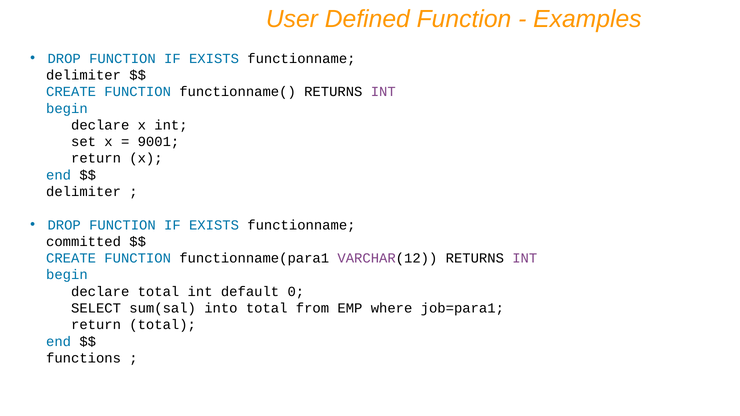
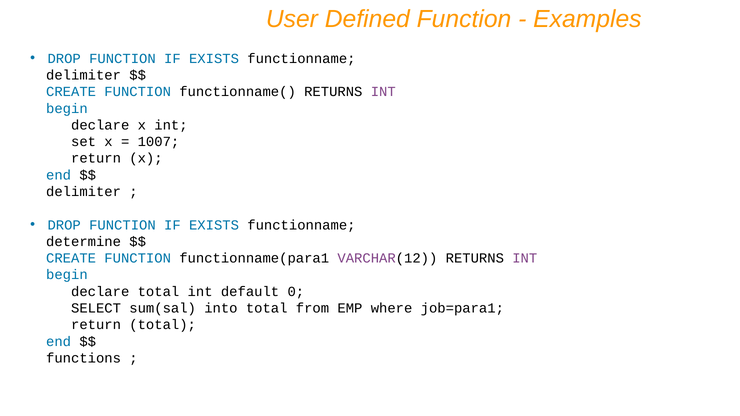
9001: 9001 -> 1007
committed: committed -> determine
